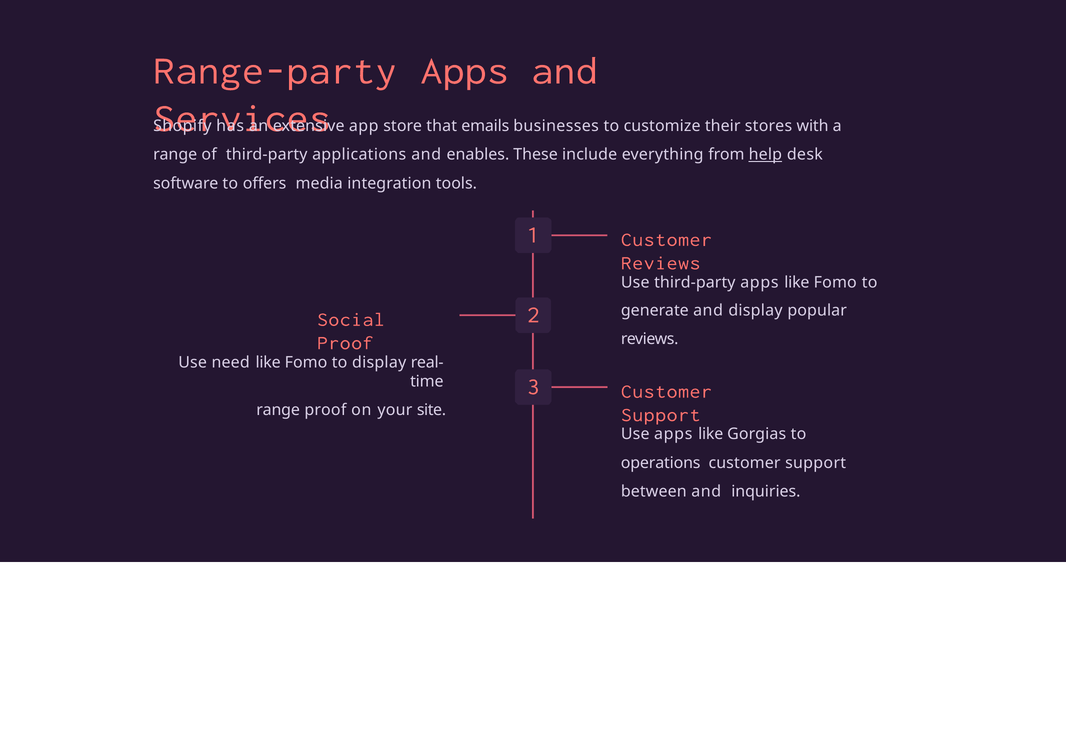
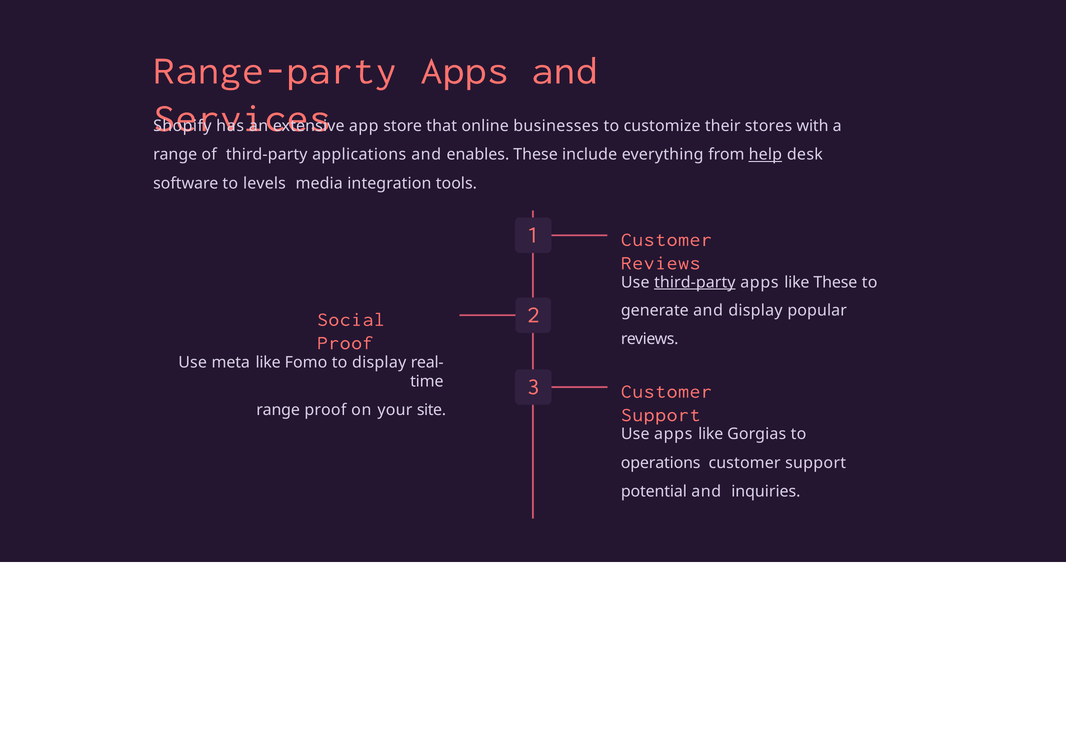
emails: emails -> online
offers: offers -> levels
third-party at (695, 282) underline: none -> present
apps like Fomo: Fomo -> These
need: need -> meta
between: between -> potential
